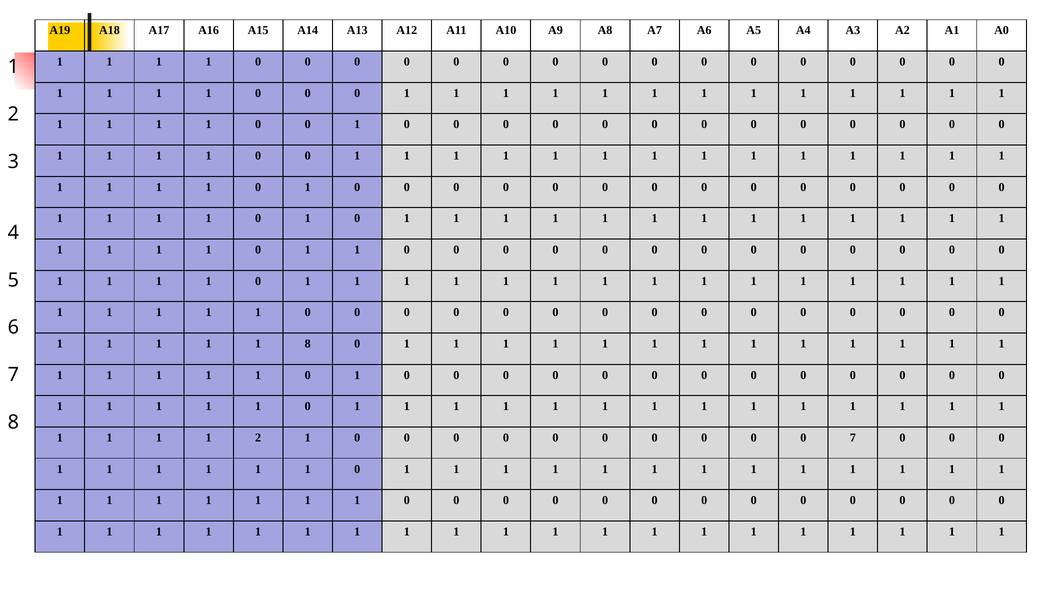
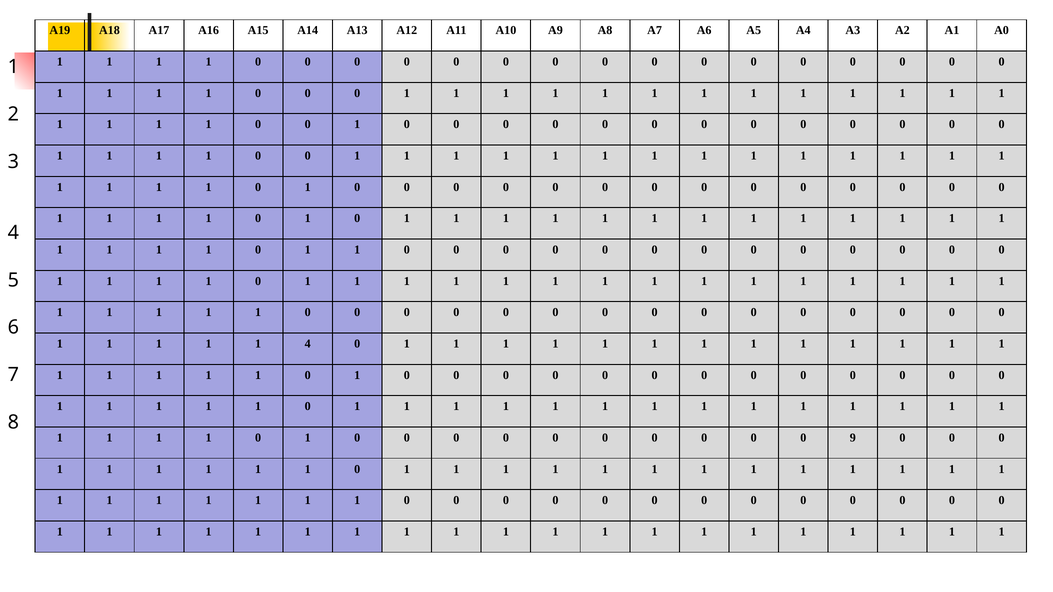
1 8: 8 -> 4
2 at (258, 438): 2 -> 0
0 7: 7 -> 9
